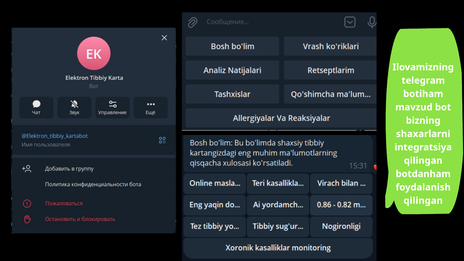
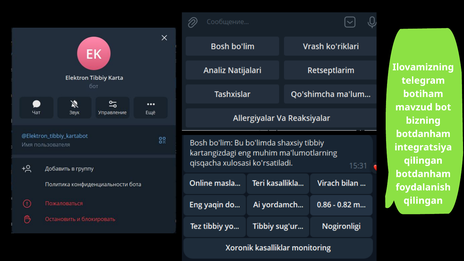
shaxarlarni at (423, 134): shaxarlarni -> botdanham
